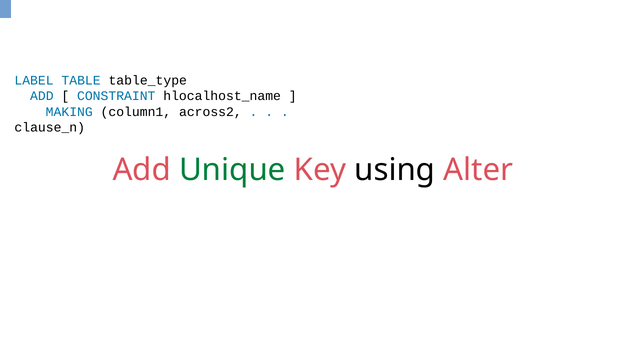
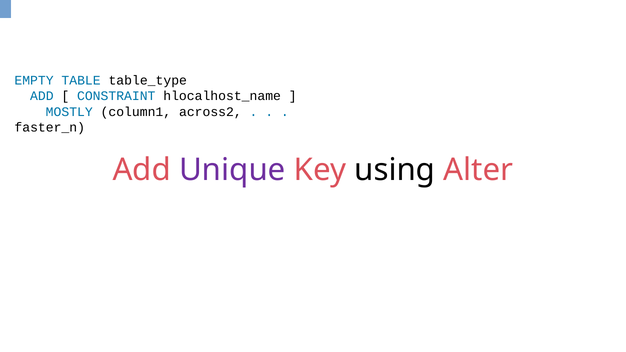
LABEL: LABEL -> EMPTY
MAKING: MAKING -> MOSTLY
clause_n: clause_n -> faster_n
Unique colour: green -> purple
